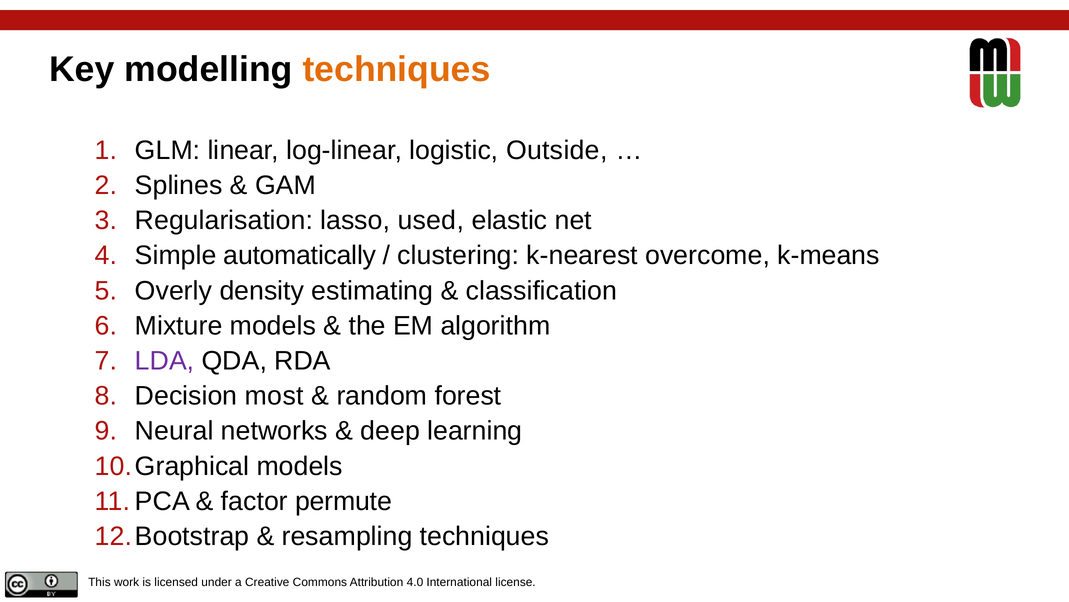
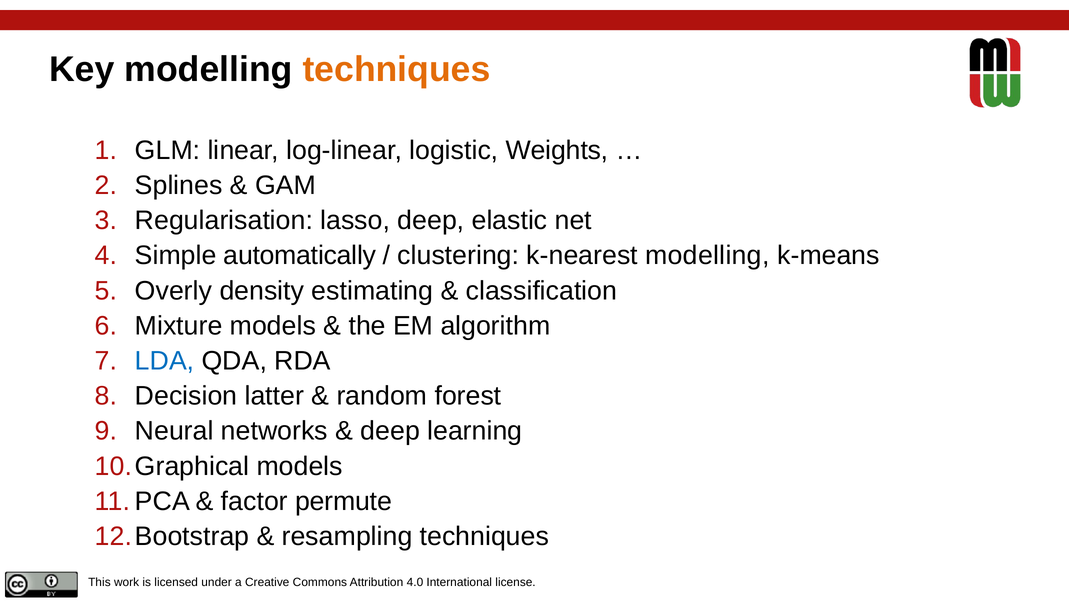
Outside: Outside -> Weights
lasso used: used -> deep
k-nearest overcome: overcome -> modelling
LDA colour: purple -> blue
most: most -> latter
